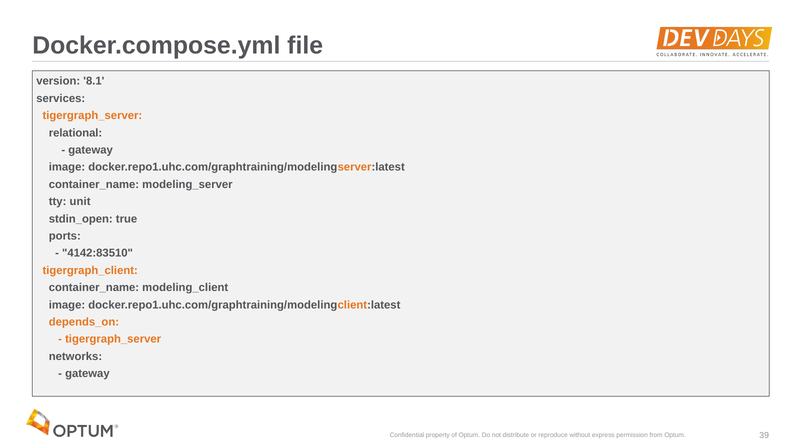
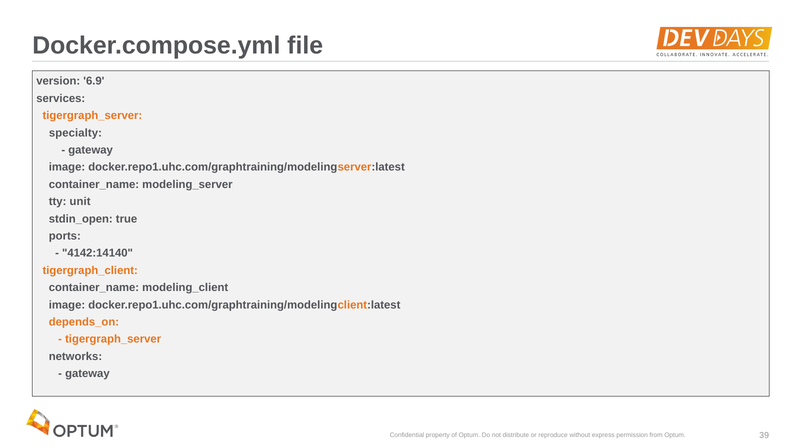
8.1: 8.1 -> 6.9
relational: relational -> specialty
4142:83510: 4142:83510 -> 4142:14140
